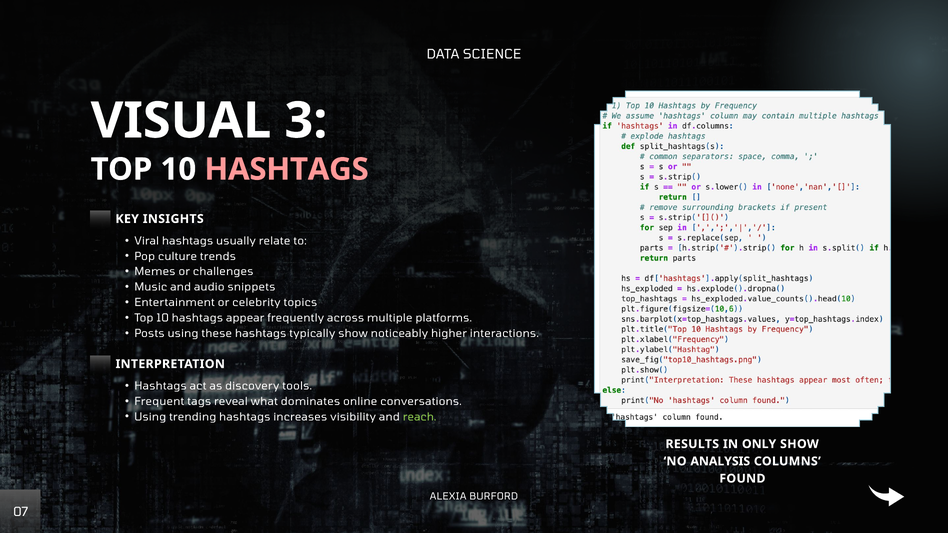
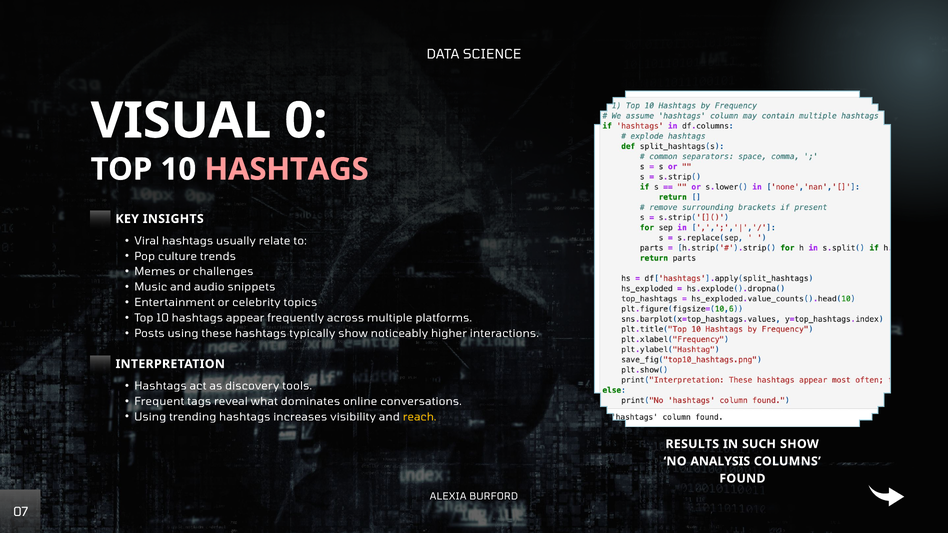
3: 3 -> 0
reach colour: light green -> yellow
ONLY: ONLY -> SUCH
